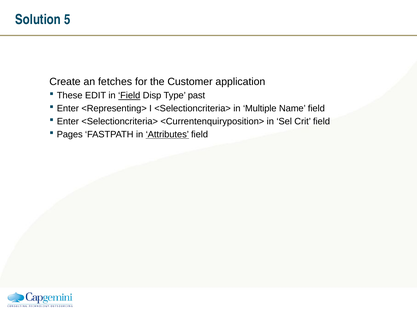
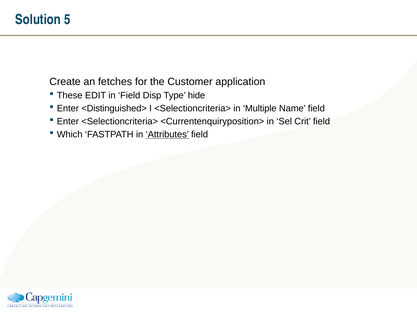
Field at (129, 95) underline: present -> none
past: past -> hide
<Representing>: <Representing> -> <Distinguished>
Pages: Pages -> Which
